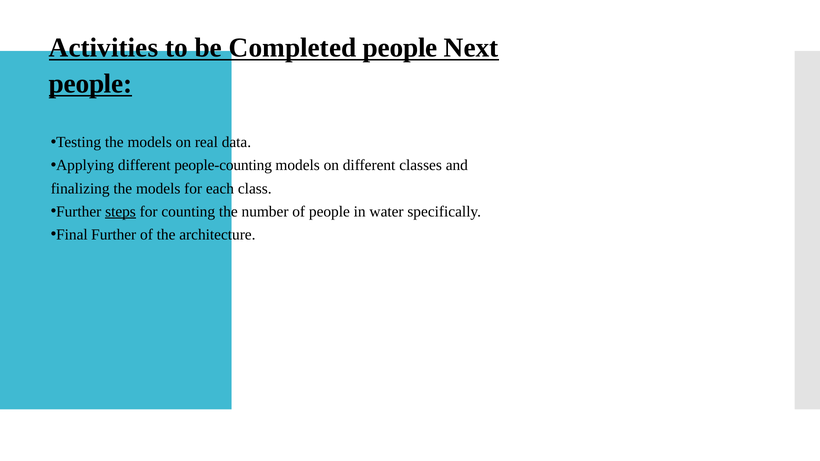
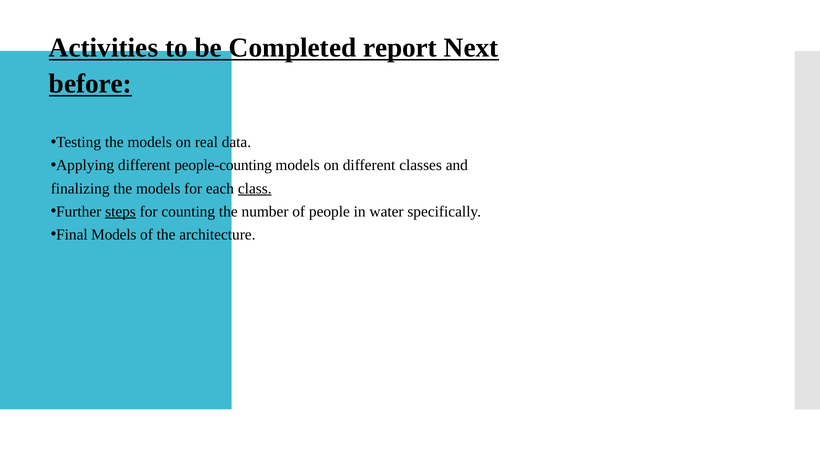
Completed people: people -> report
people at (91, 84): people -> before
class underline: none -> present
Final Further: Further -> Models
